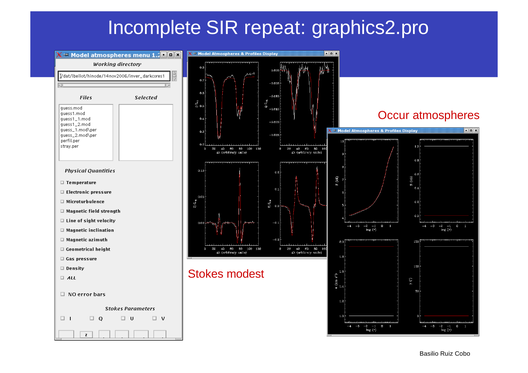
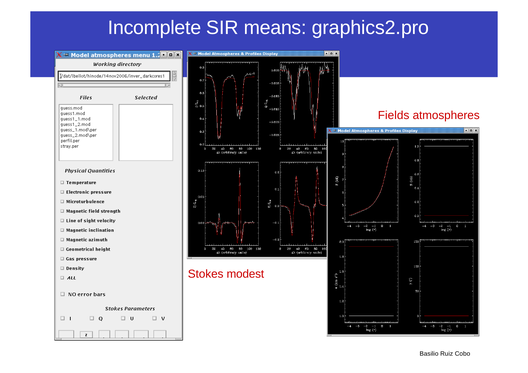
repeat: repeat -> means
Occur: Occur -> Fields
